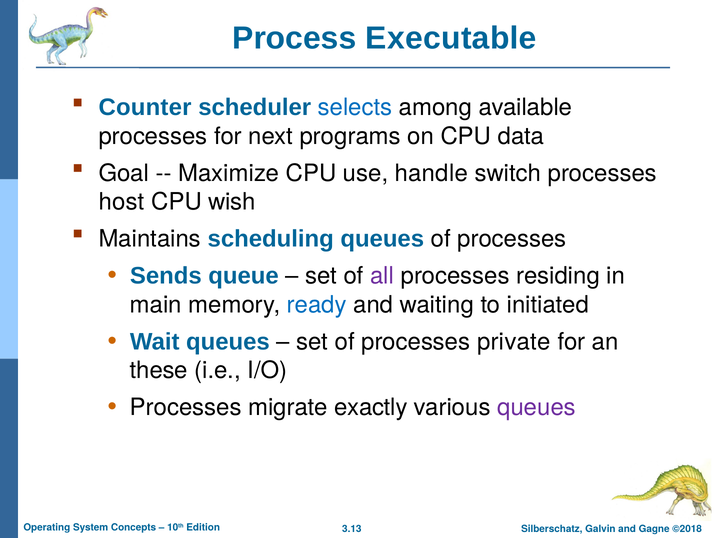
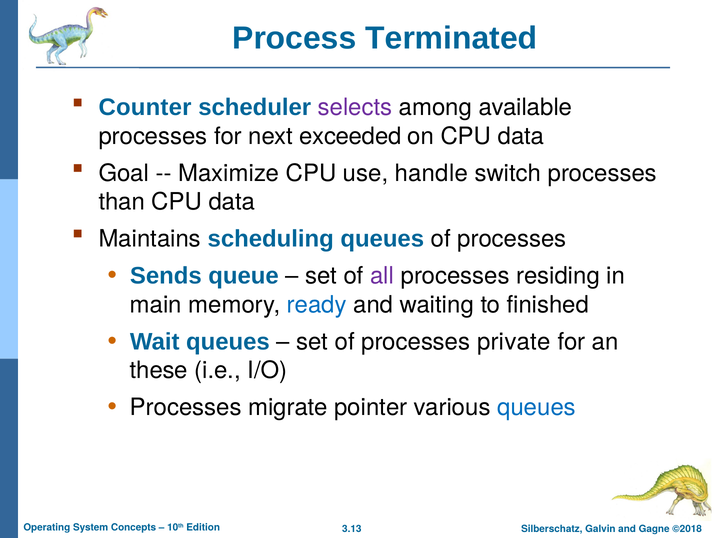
Executable: Executable -> Terminated
selects colour: blue -> purple
programs: programs -> exceeded
host: host -> than
wish at (232, 202): wish -> data
initiated: initiated -> finished
exactly: exactly -> pointer
queues at (537, 408) colour: purple -> blue
